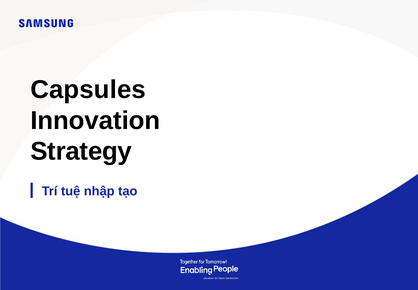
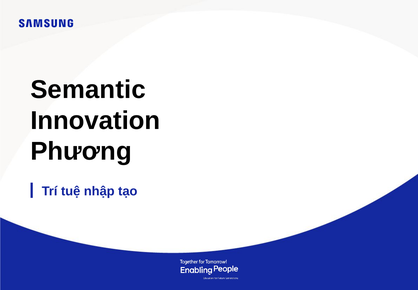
Capsules: Capsules -> Semantic
Strategy: Strategy -> Phương
